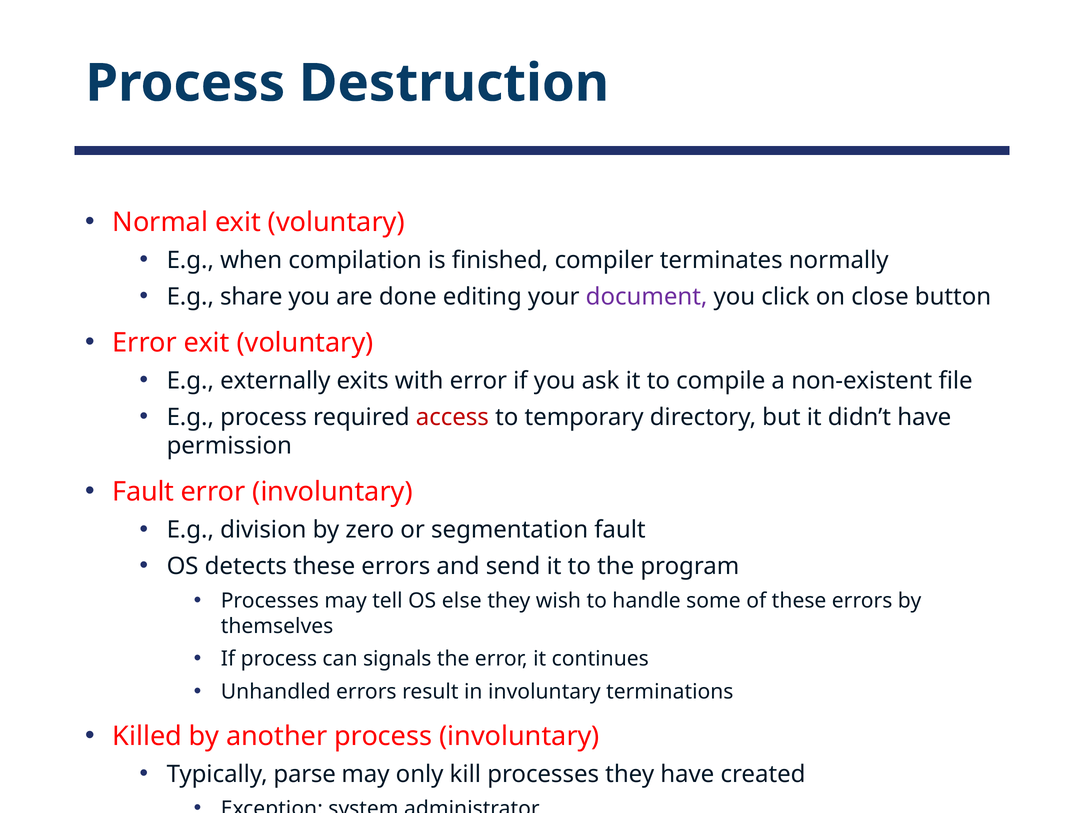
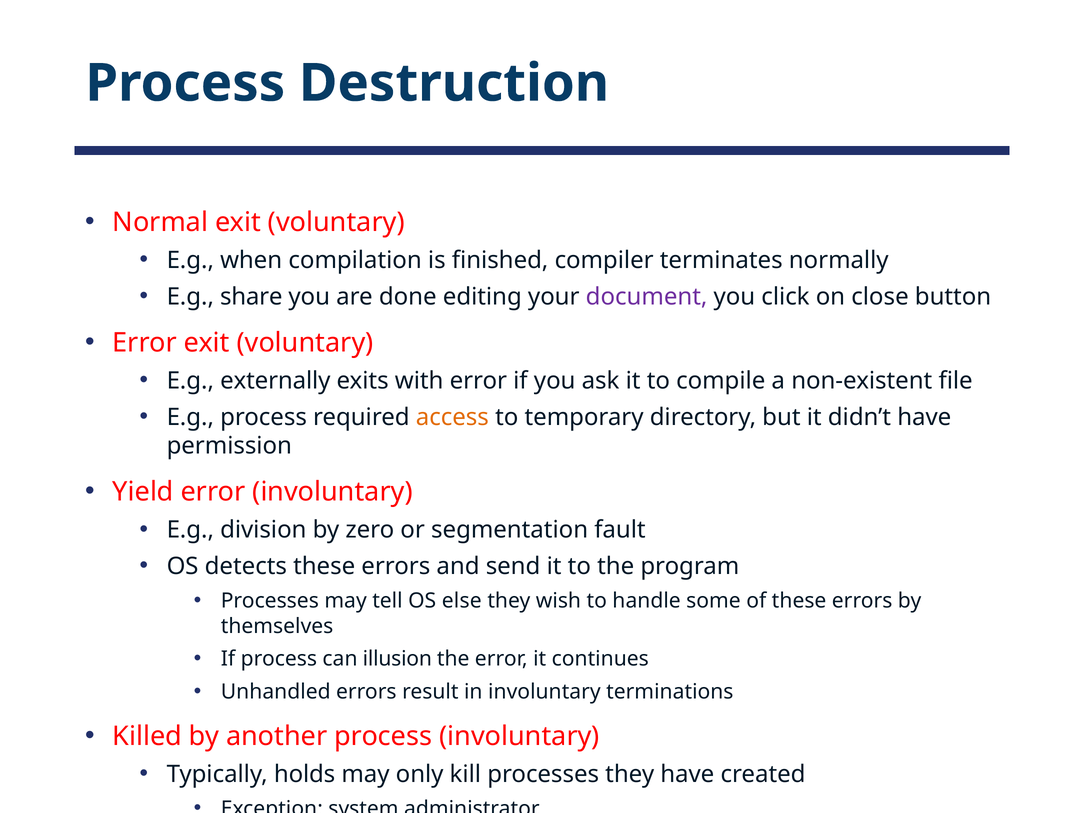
access colour: red -> orange
Fault at (143, 492): Fault -> Yield
signals: signals -> illusion
parse: parse -> holds
